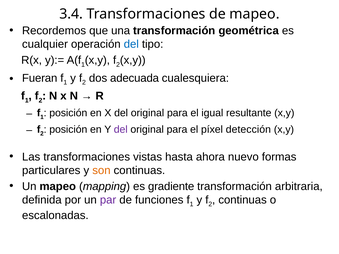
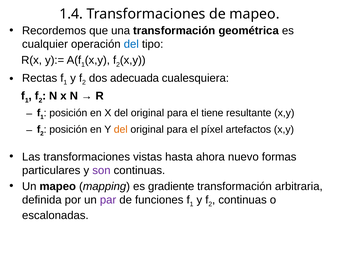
3.4: 3.4 -> 1.4
Fueran: Fueran -> Rectas
igual: igual -> tiene
del at (121, 130) colour: purple -> orange
detección: detección -> artefactos
son colour: orange -> purple
